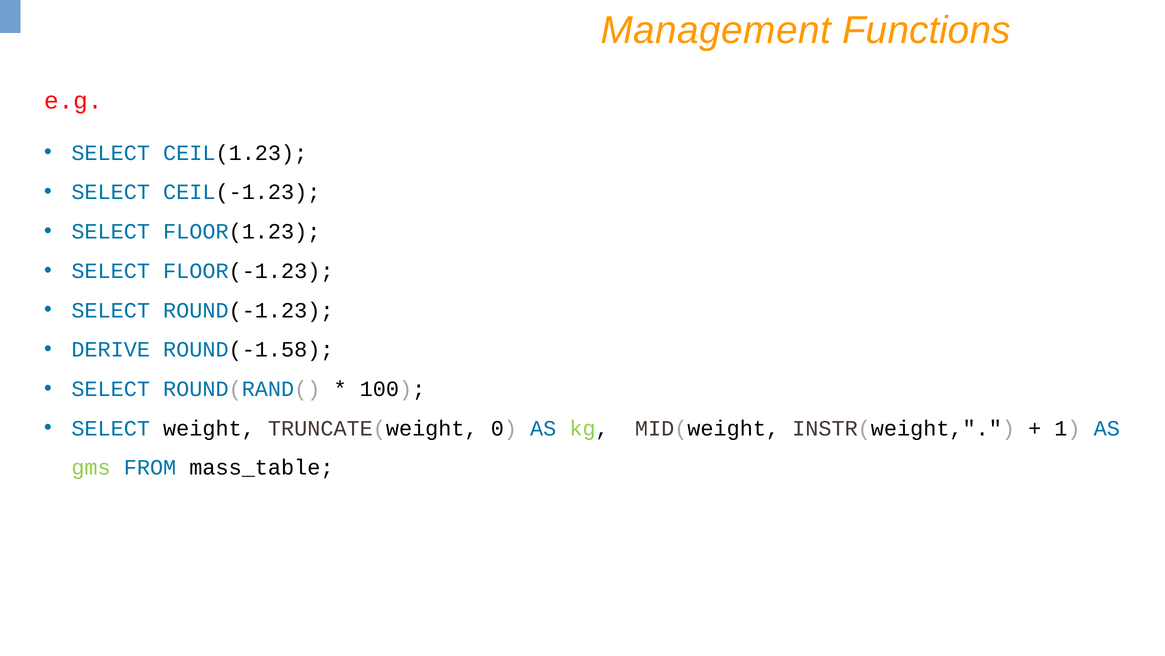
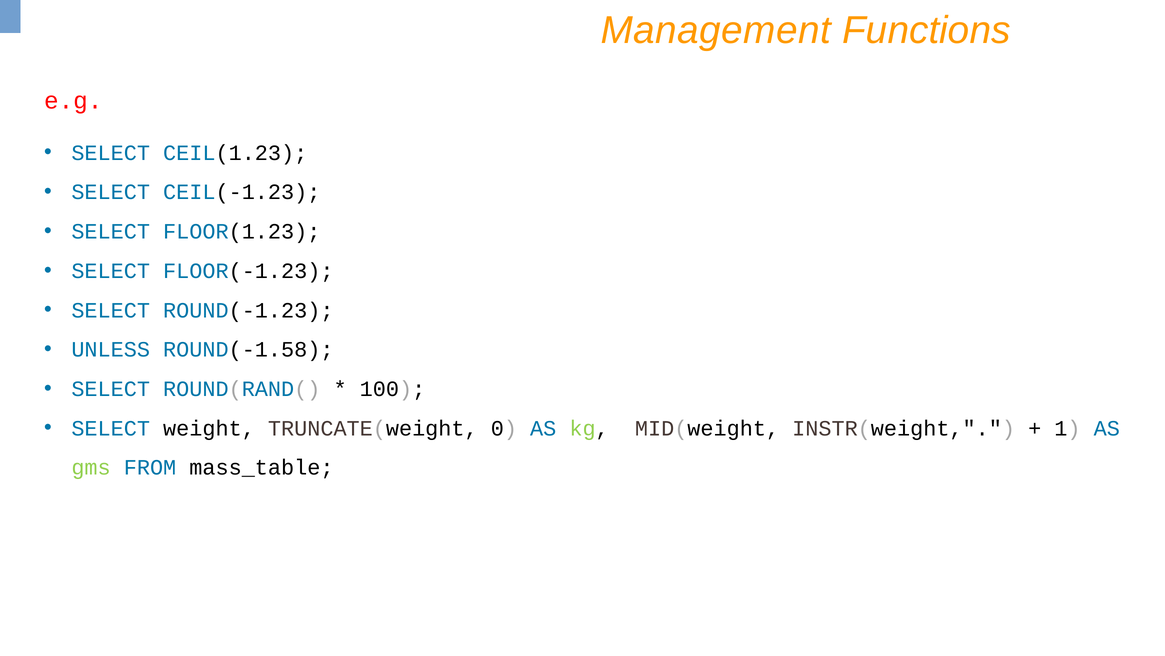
DERIVE: DERIVE -> UNLESS
